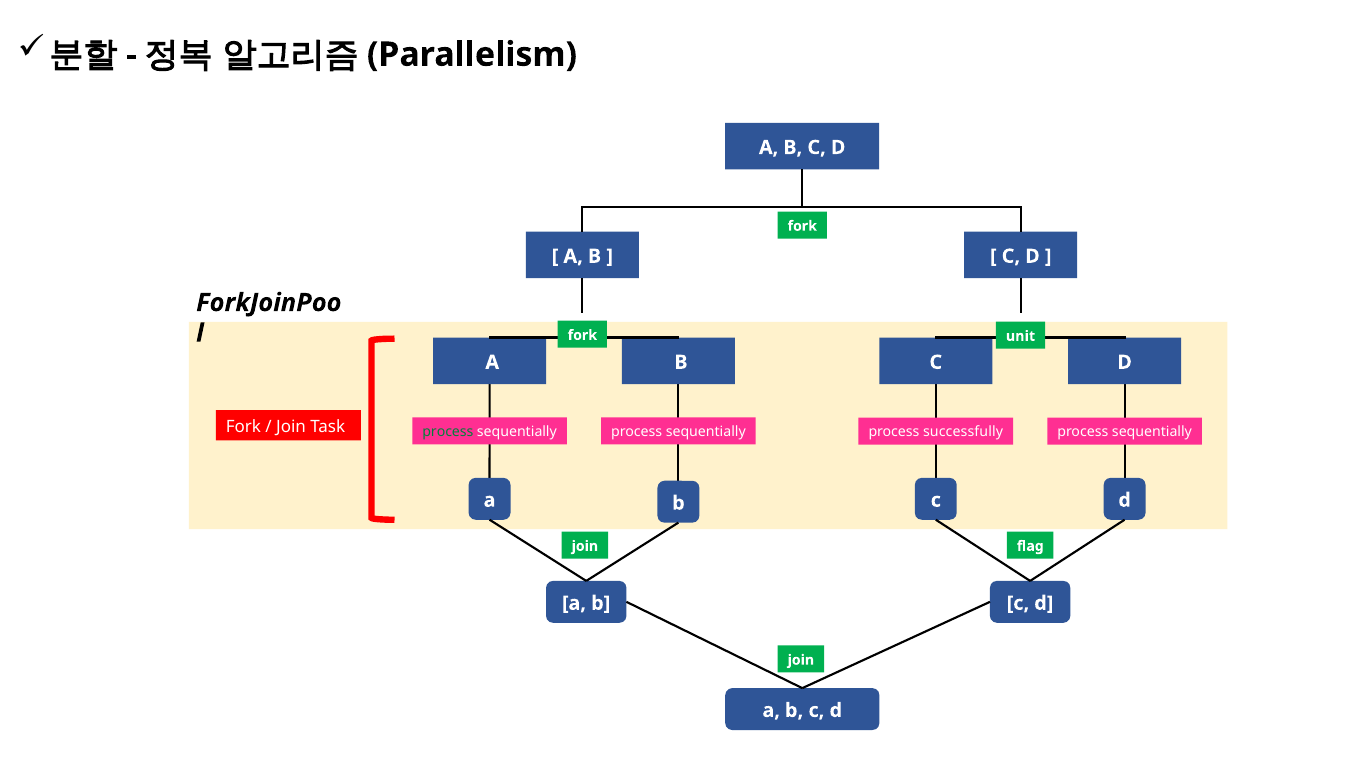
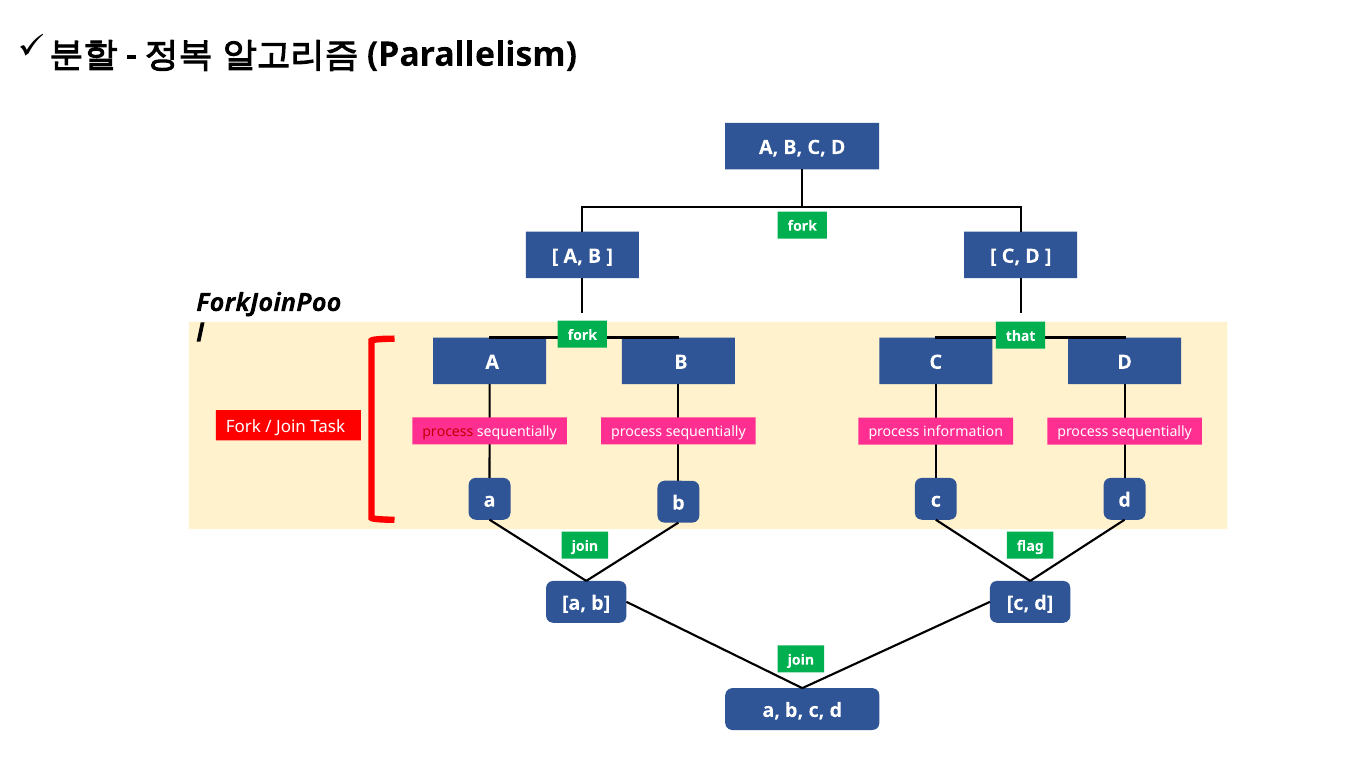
unit: unit -> that
process at (448, 432) colour: green -> red
successfully: successfully -> information
